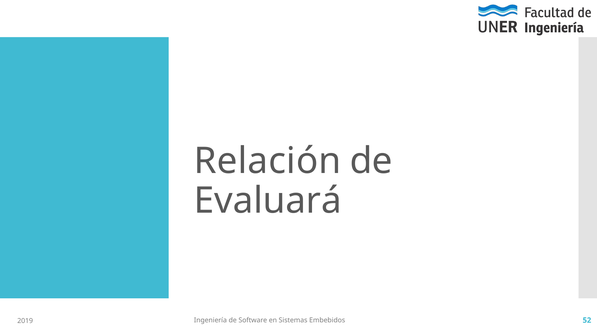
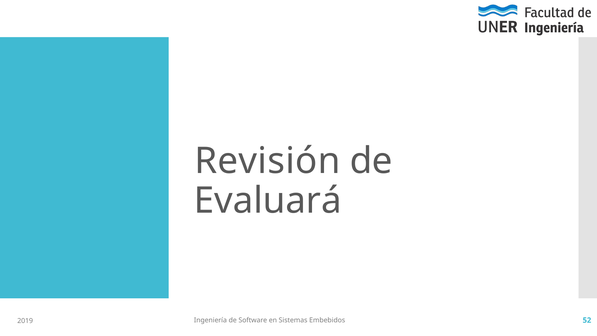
Relación: Relación -> Revisión
